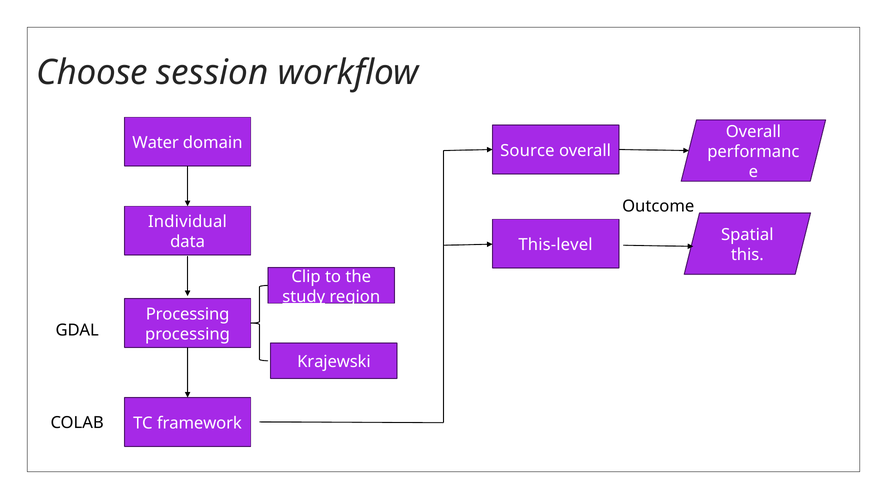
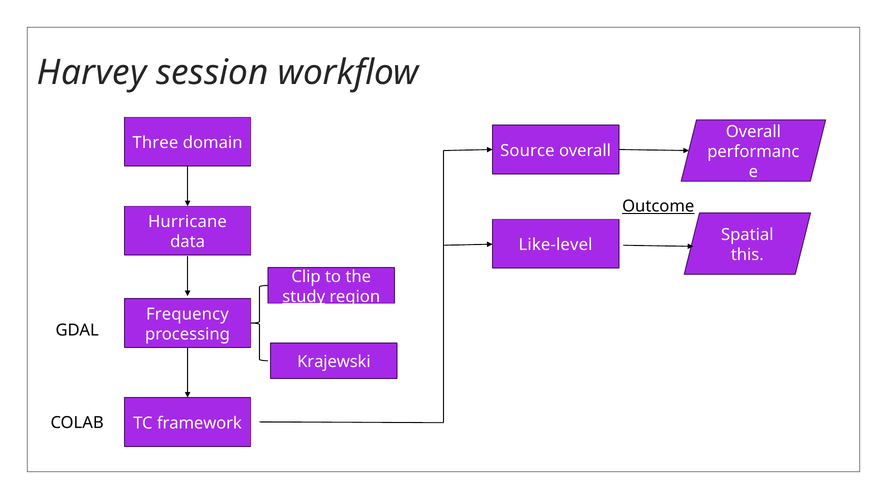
Choose: Choose -> Harvey
Water: Water -> Three
Outcome underline: none -> present
Individual: Individual -> Hurricane
This-level: This-level -> Like-level
Processing at (188, 314): Processing -> Frequency
